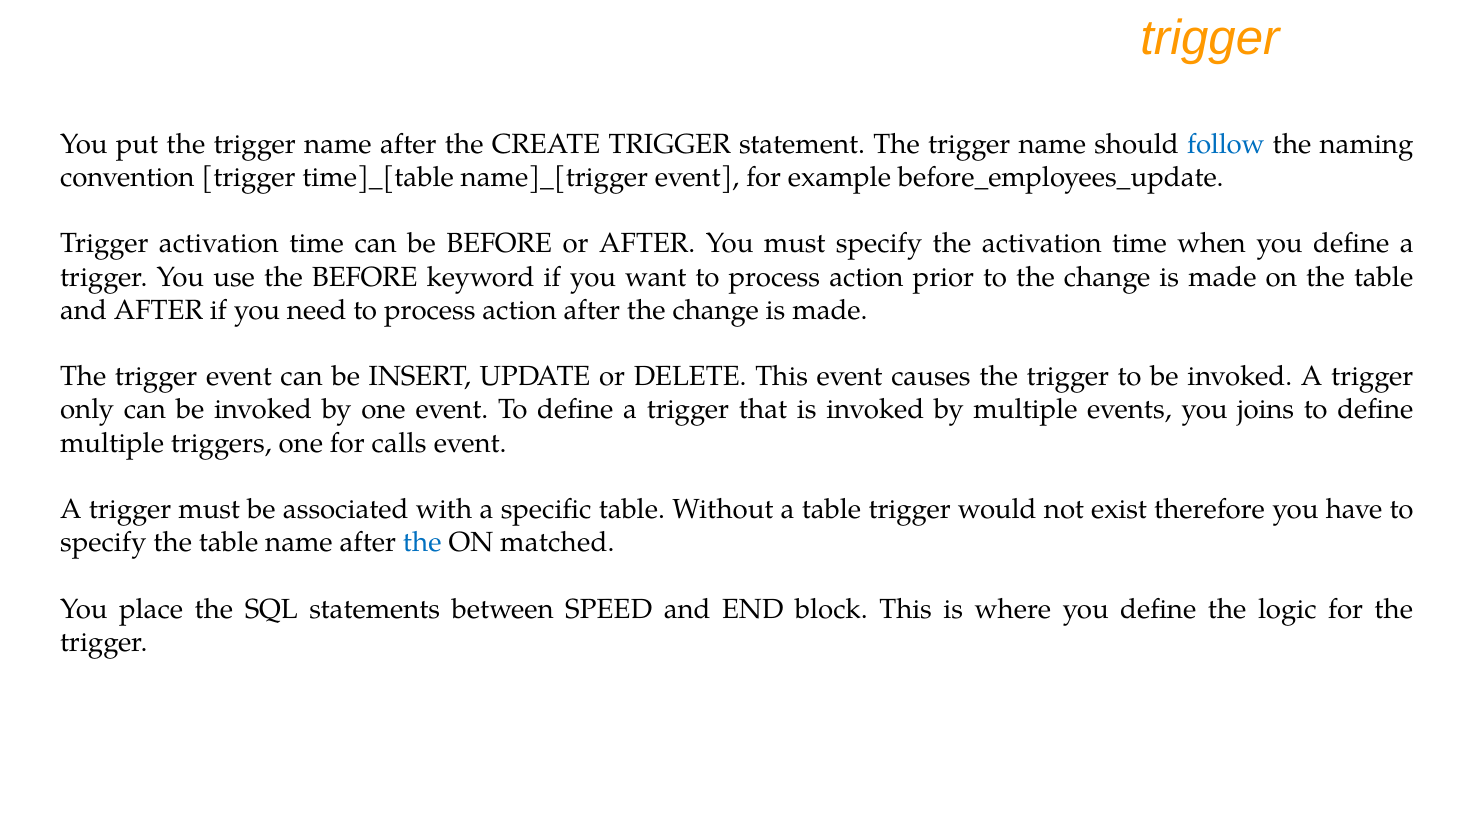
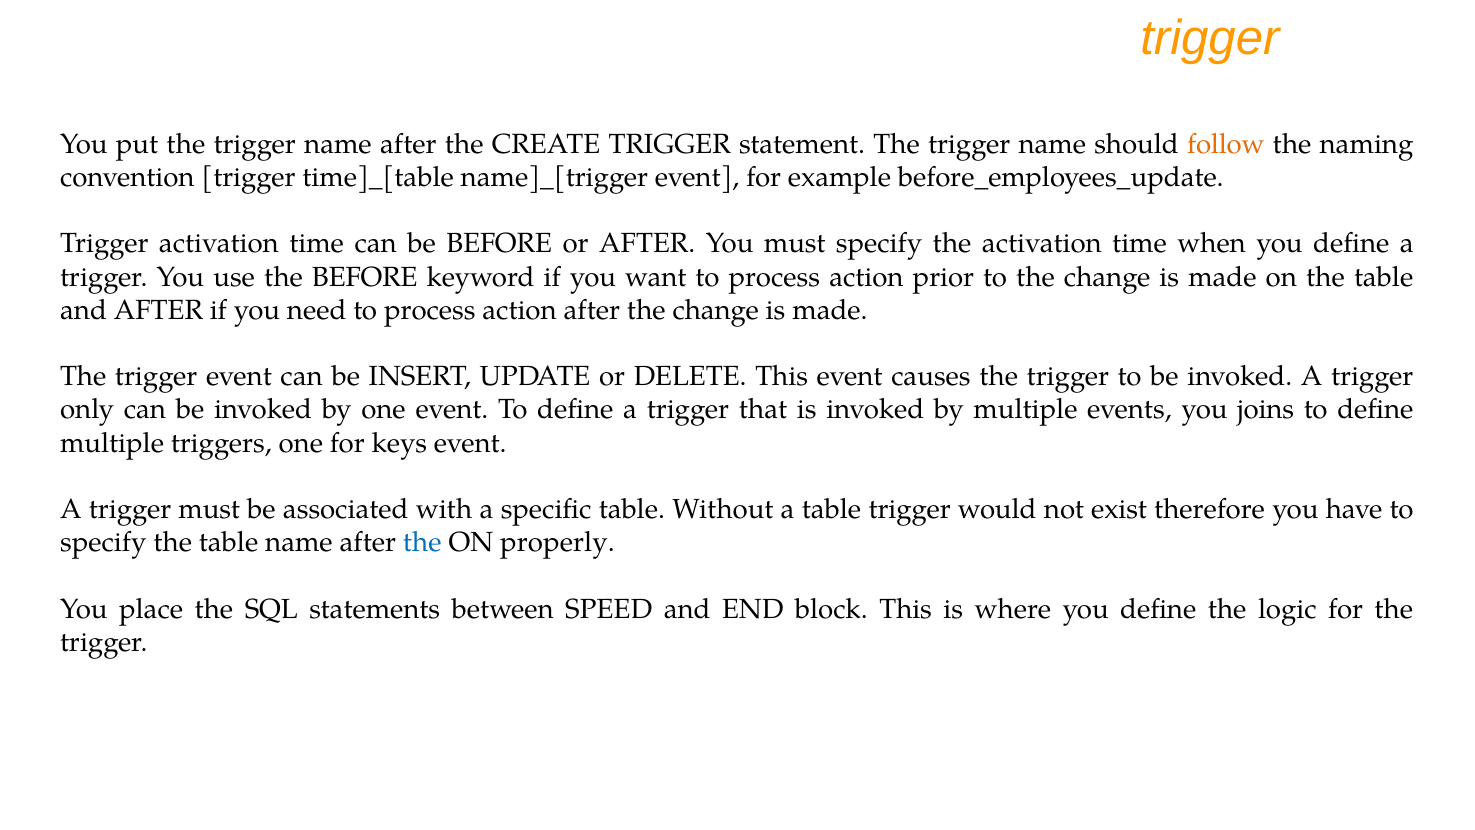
follow colour: blue -> orange
calls: calls -> keys
matched: matched -> properly
